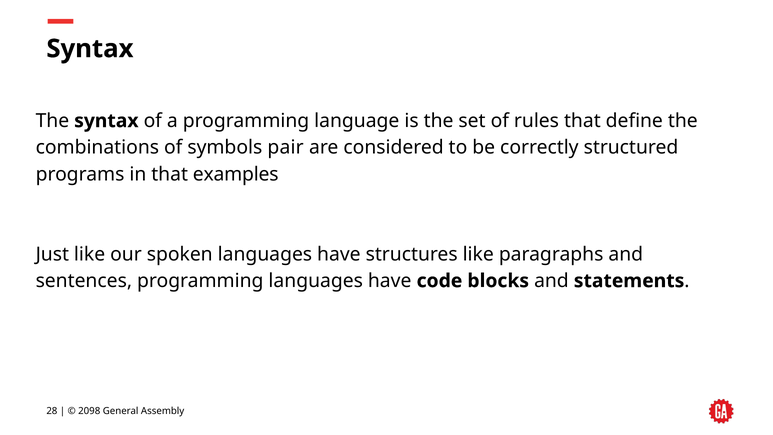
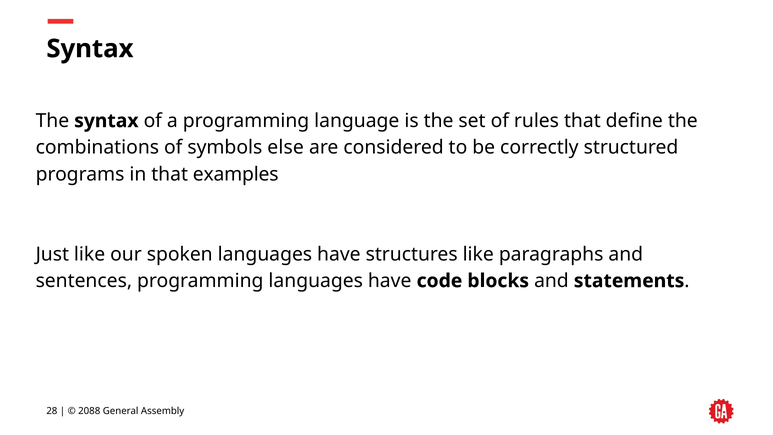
pair: pair -> else
2098: 2098 -> 2088
